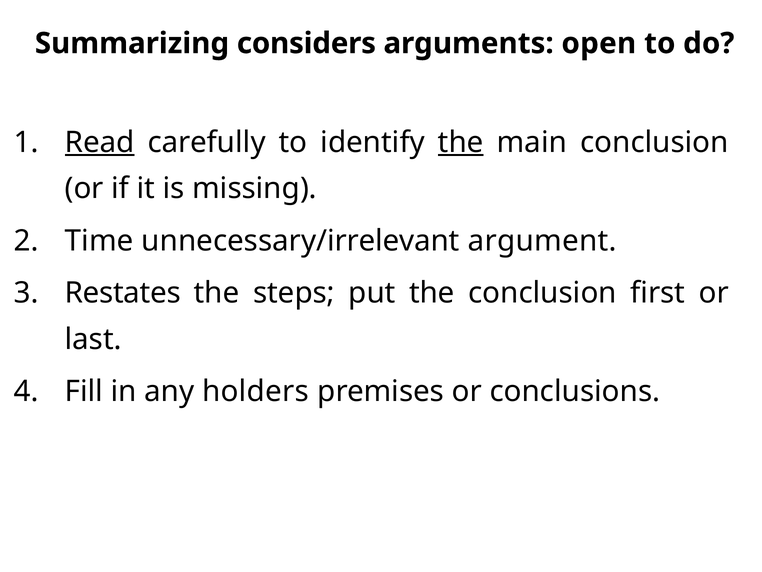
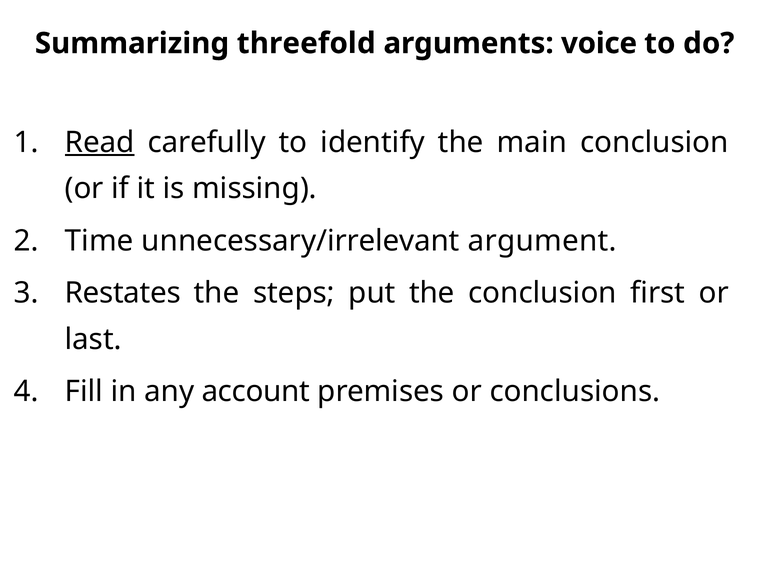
considers: considers -> threefold
open: open -> voice
the at (461, 142) underline: present -> none
holders: holders -> account
